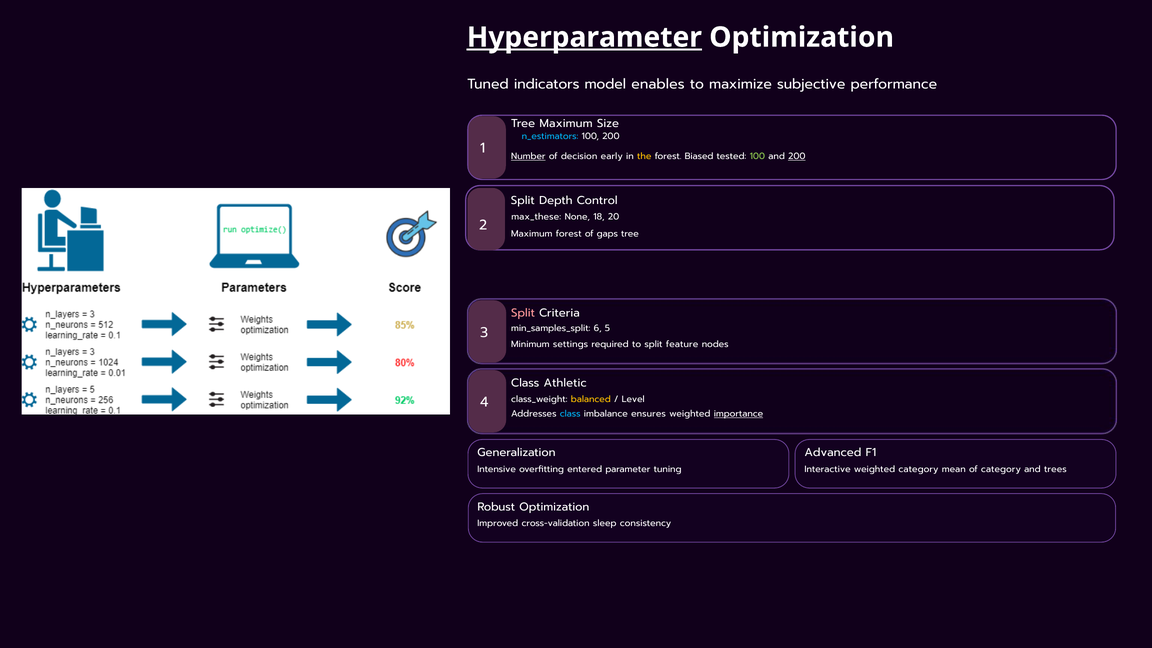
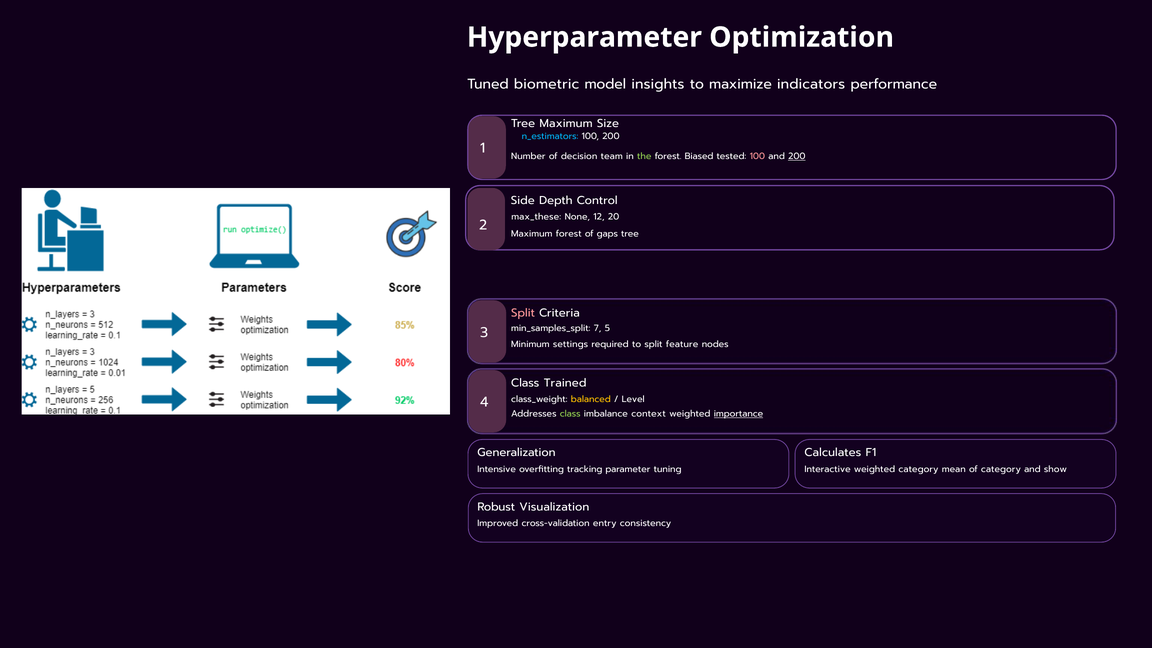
Hyperparameter underline: present -> none
indicators: indicators -> biometric
enables: enables -> insights
subjective: subjective -> indicators
Number underline: present -> none
early: early -> team
the colour: yellow -> light green
100 at (757, 156) colour: light green -> pink
Split at (523, 201): Split -> Side
18: 18 -> 12
6: 6 -> 7
Athletic: Athletic -> Trained
class at (570, 414) colour: light blue -> light green
ensures: ensures -> context
Advanced: Advanced -> Calculates
entered: entered -> tracking
trees: trees -> show
Robust Optimization: Optimization -> Visualization
sleep: sleep -> entry
